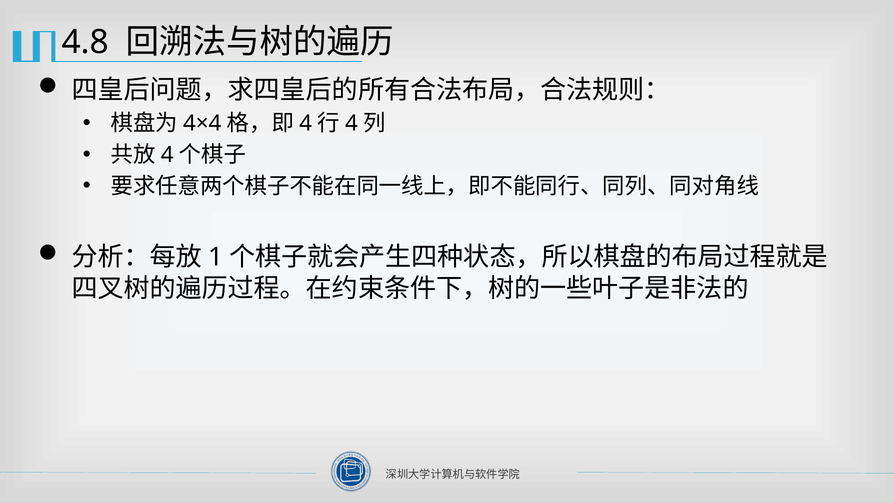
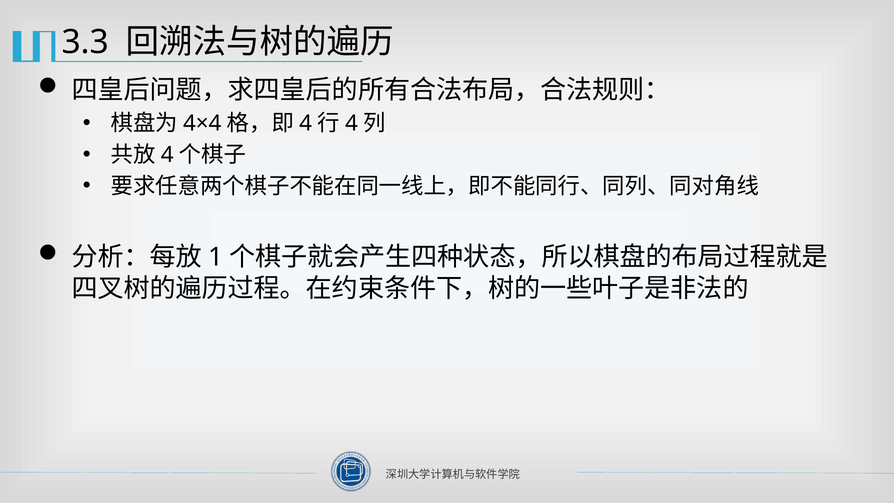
4.8: 4.8 -> 3.3
